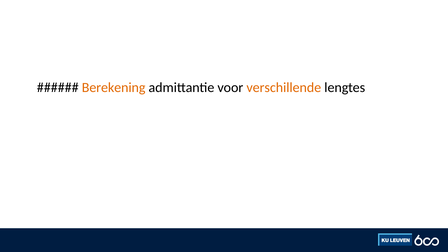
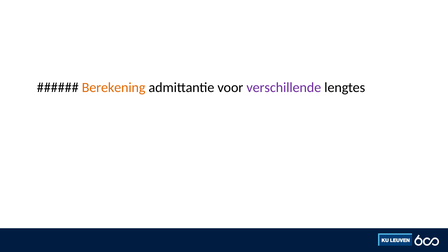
verschillende colour: orange -> purple
